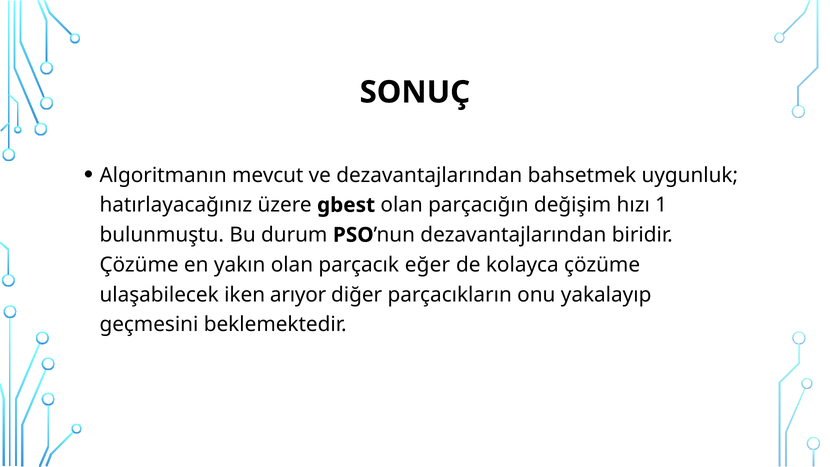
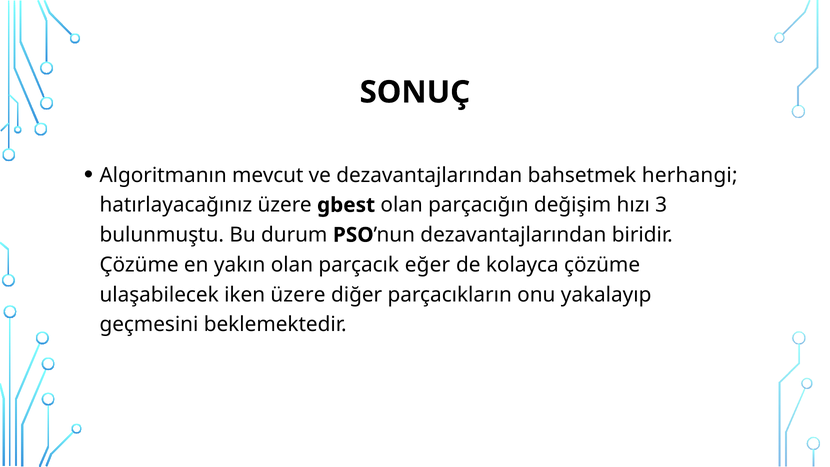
uygunluk: uygunluk -> herhangi
1: 1 -> 3
iken arıyor: arıyor -> üzere
